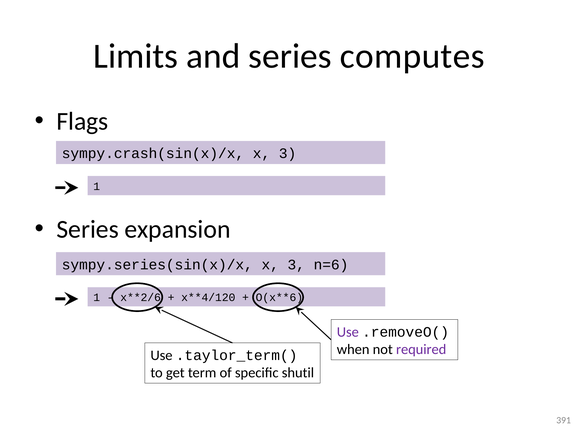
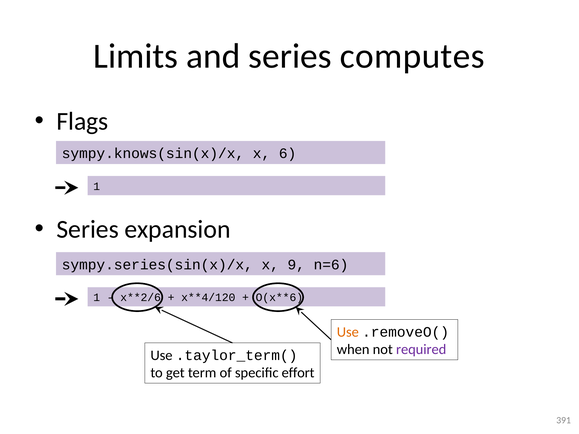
sympy.crash(sin(x)/x: sympy.crash(sin(x)/x -> sympy.knows(sin(x)/x
3 at (288, 154): 3 -> 6
sympy.series(sin(x)/x x 3: 3 -> 9
Use at (348, 332) colour: purple -> orange
shutil: shutil -> effort
